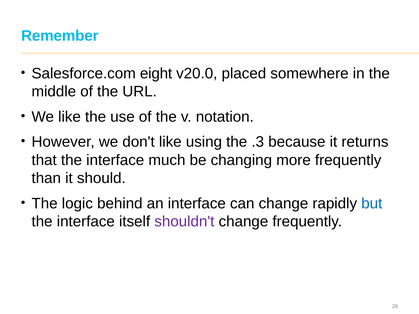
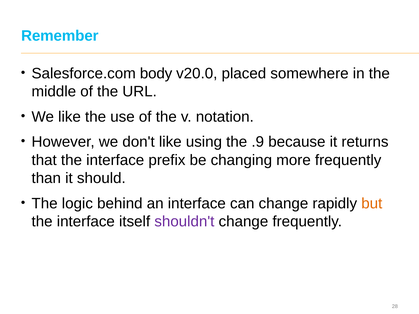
eight: eight -> body
.3: .3 -> .9
much: much -> prefix
but colour: blue -> orange
